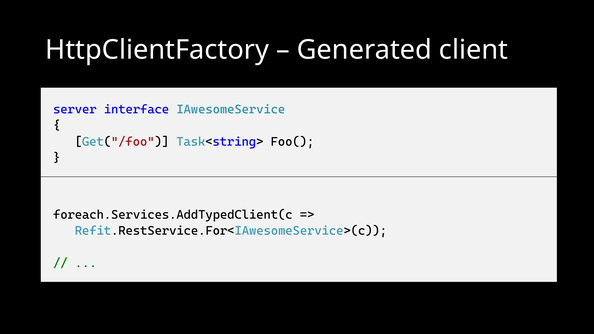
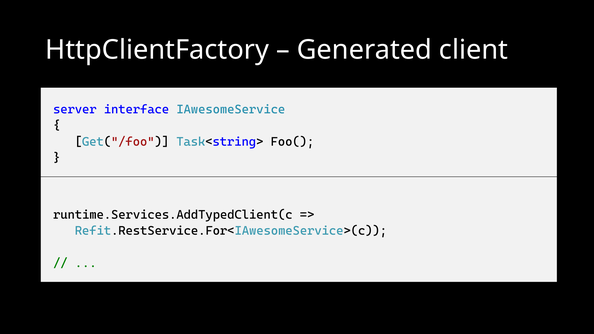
foreach.Services.AddTypedClient(c: foreach.Services.AddTypedClient(c -> runtime.Services.AddTypedClient(c
